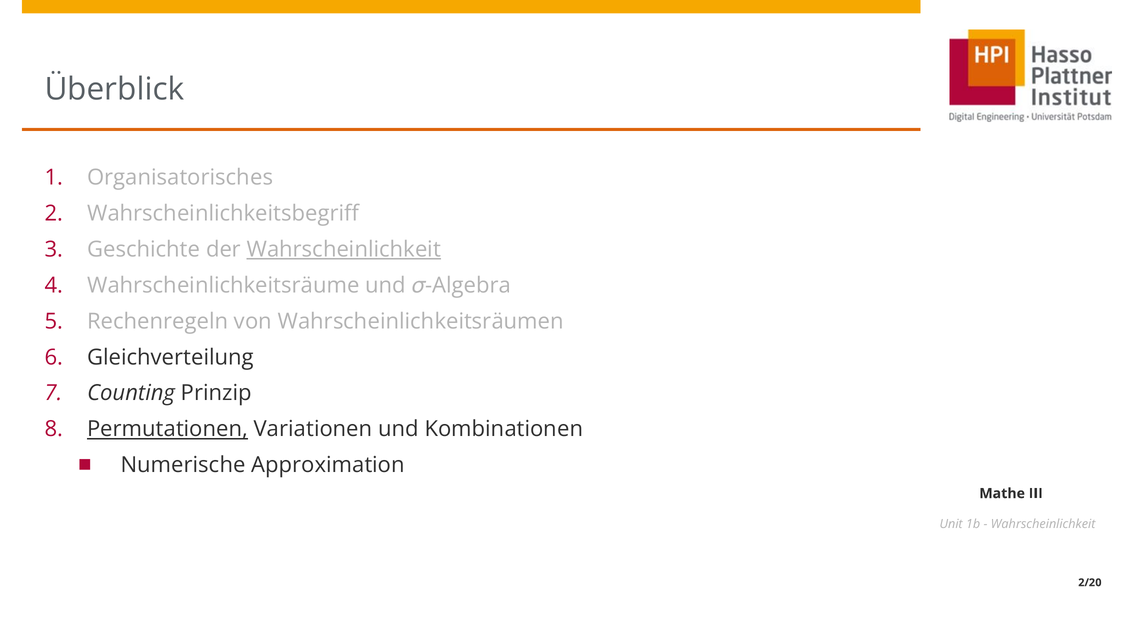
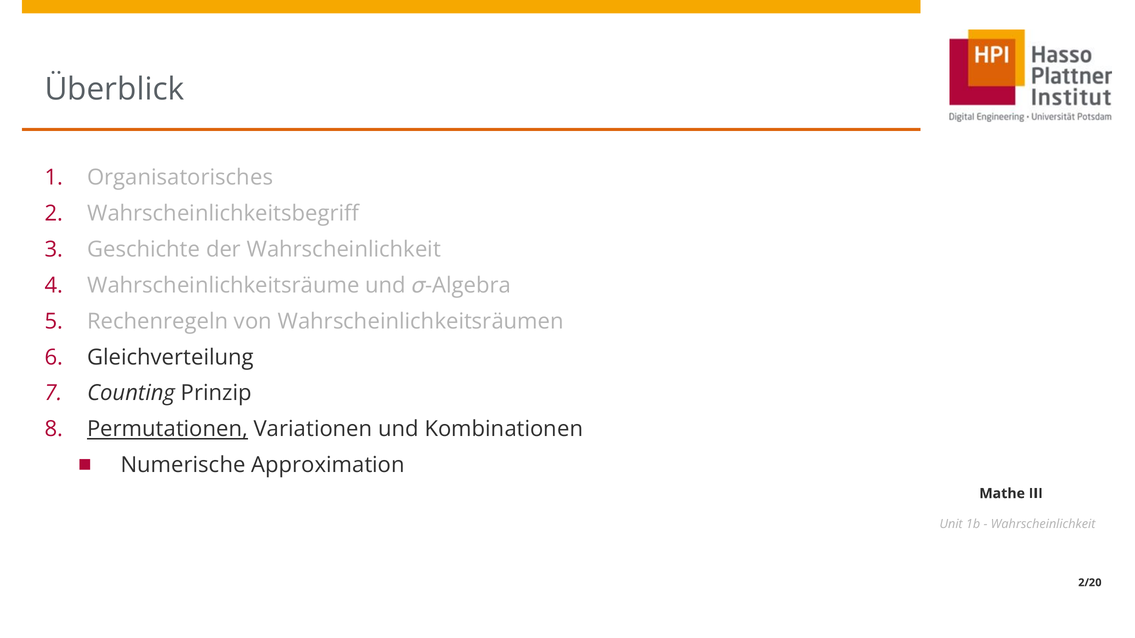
Wahrscheinlichkeit at (344, 250) underline: present -> none
